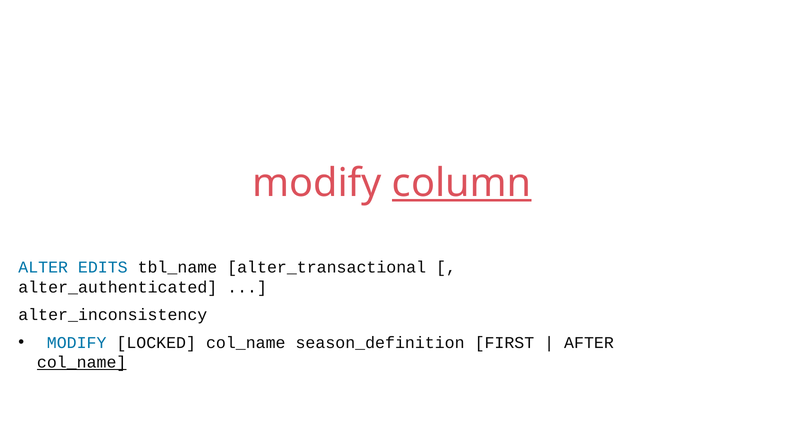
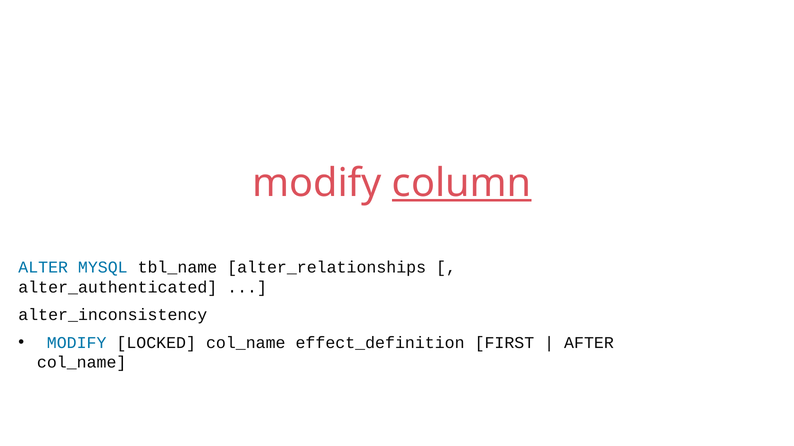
EDITS: EDITS -> MYSQL
alter_transactional: alter_transactional -> alter_relationships
season_definition: season_definition -> effect_definition
col_name at (82, 363) underline: present -> none
